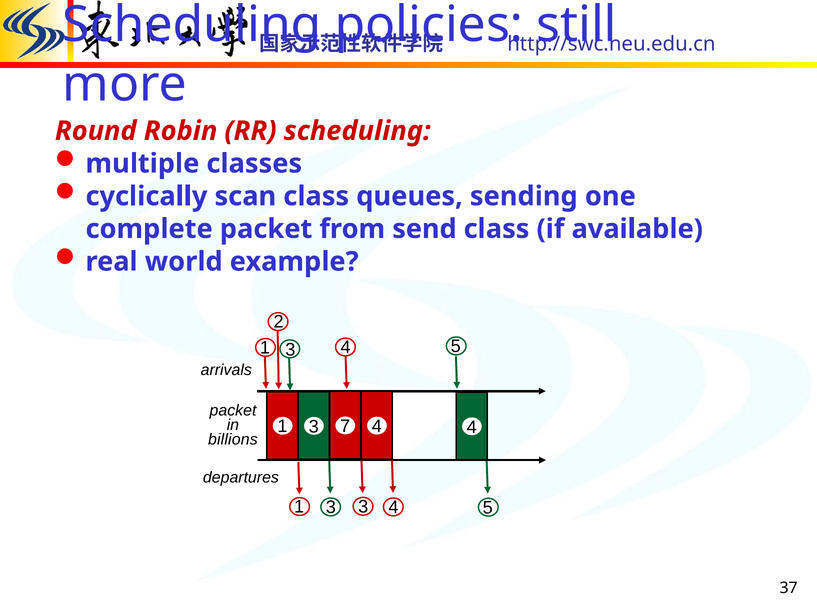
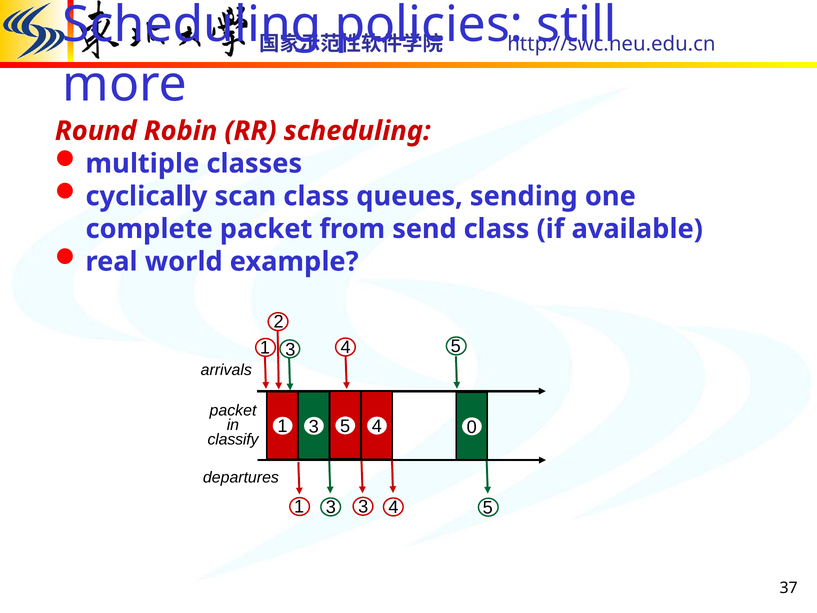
1 7: 7 -> 5
4 at (472, 427): 4 -> 0
billions: billions -> classify
